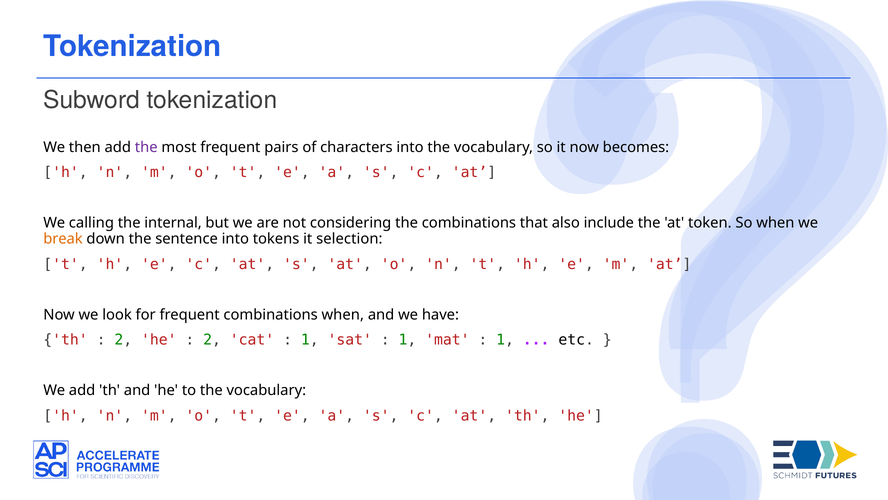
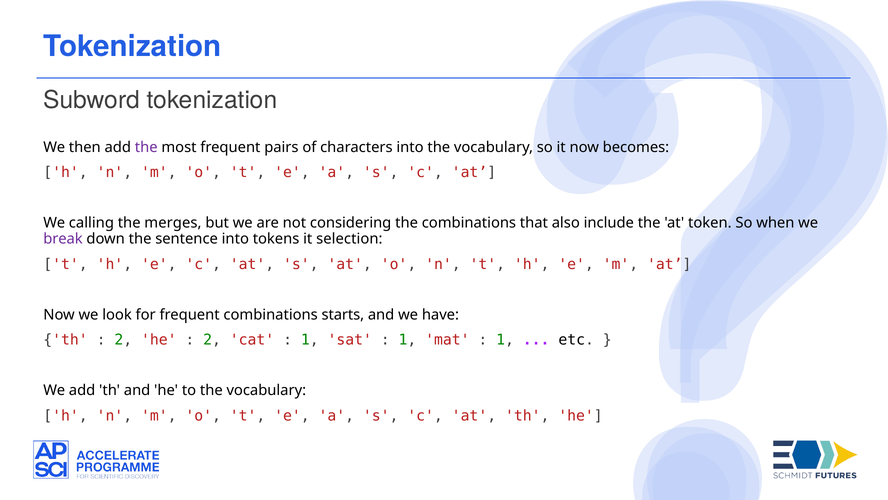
internal: internal -> merges
break colour: orange -> purple
combinations when: when -> starts
